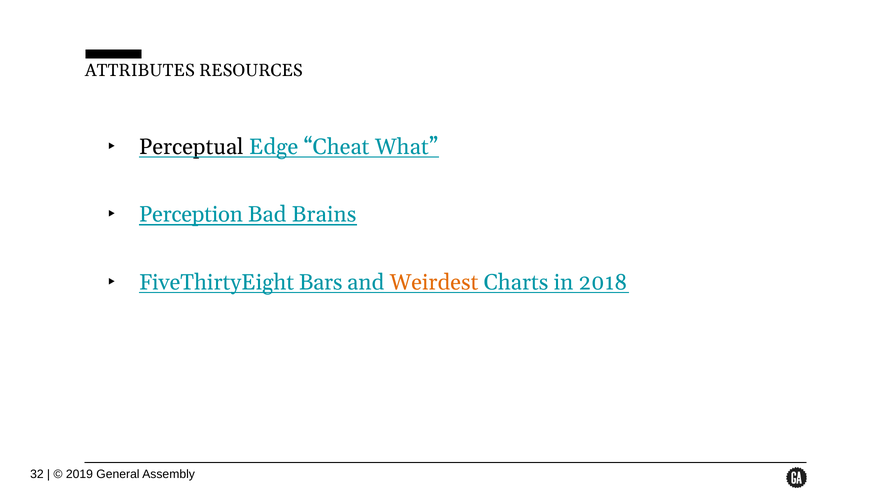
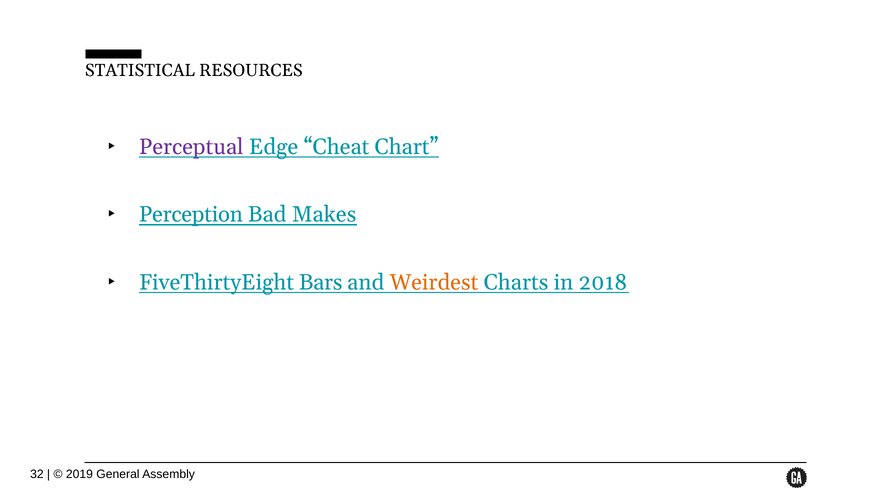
ATTRIBUTES: ATTRIBUTES -> STATISTICAL
Perceptual colour: black -> purple
What: What -> Chart
Brains: Brains -> Makes
